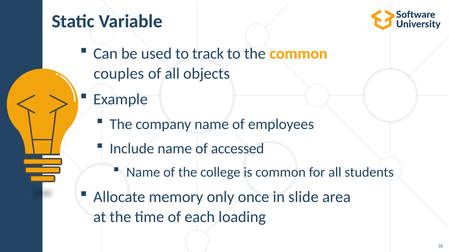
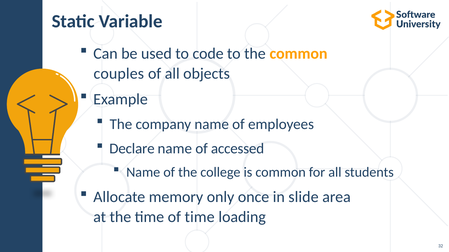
track: track -> code
Include: Include -> Declare
of each: each -> time
